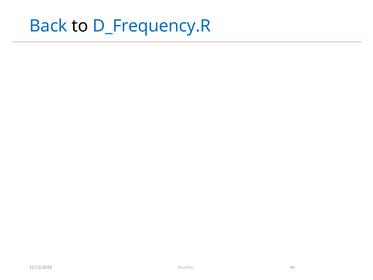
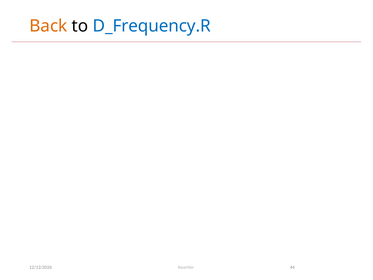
Back colour: blue -> orange
